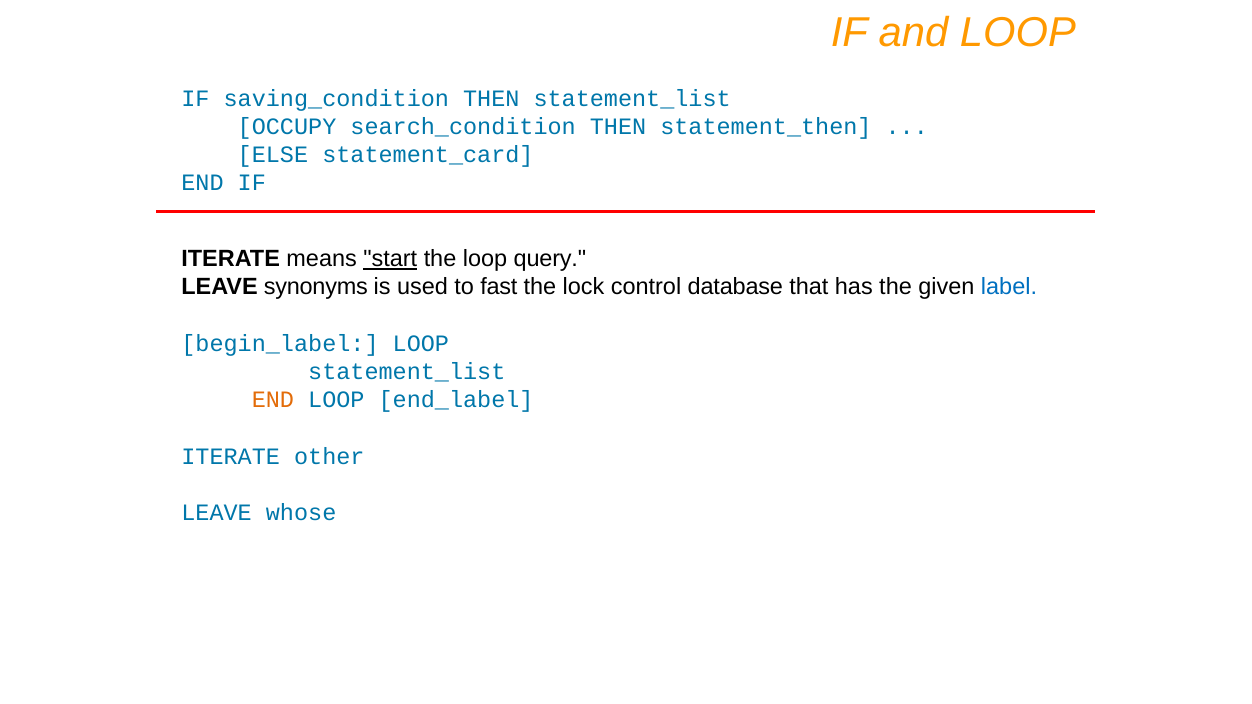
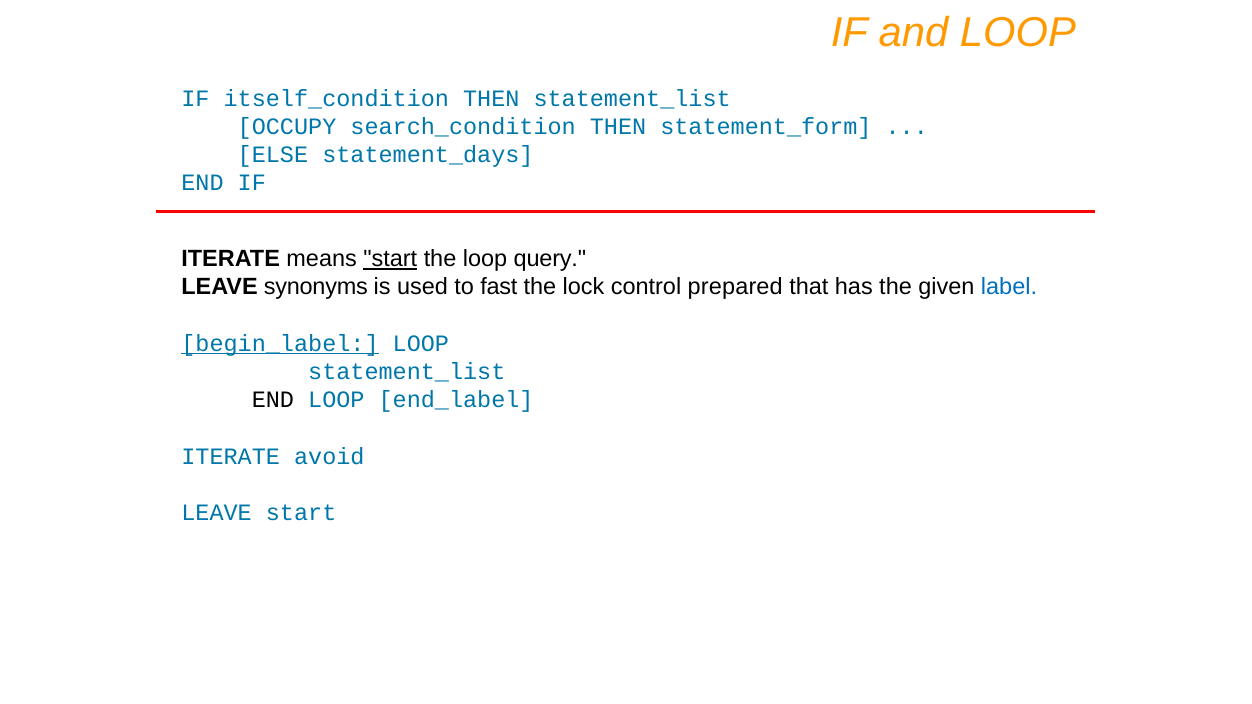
saving_condition: saving_condition -> itself_condition
statement_then: statement_then -> statement_form
statement_card: statement_card -> statement_days
database: database -> prepared
begin_label underline: none -> present
END at (273, 400) colour: orange -> black
other: other -> avoid
LEAVE whose: whose -> start
